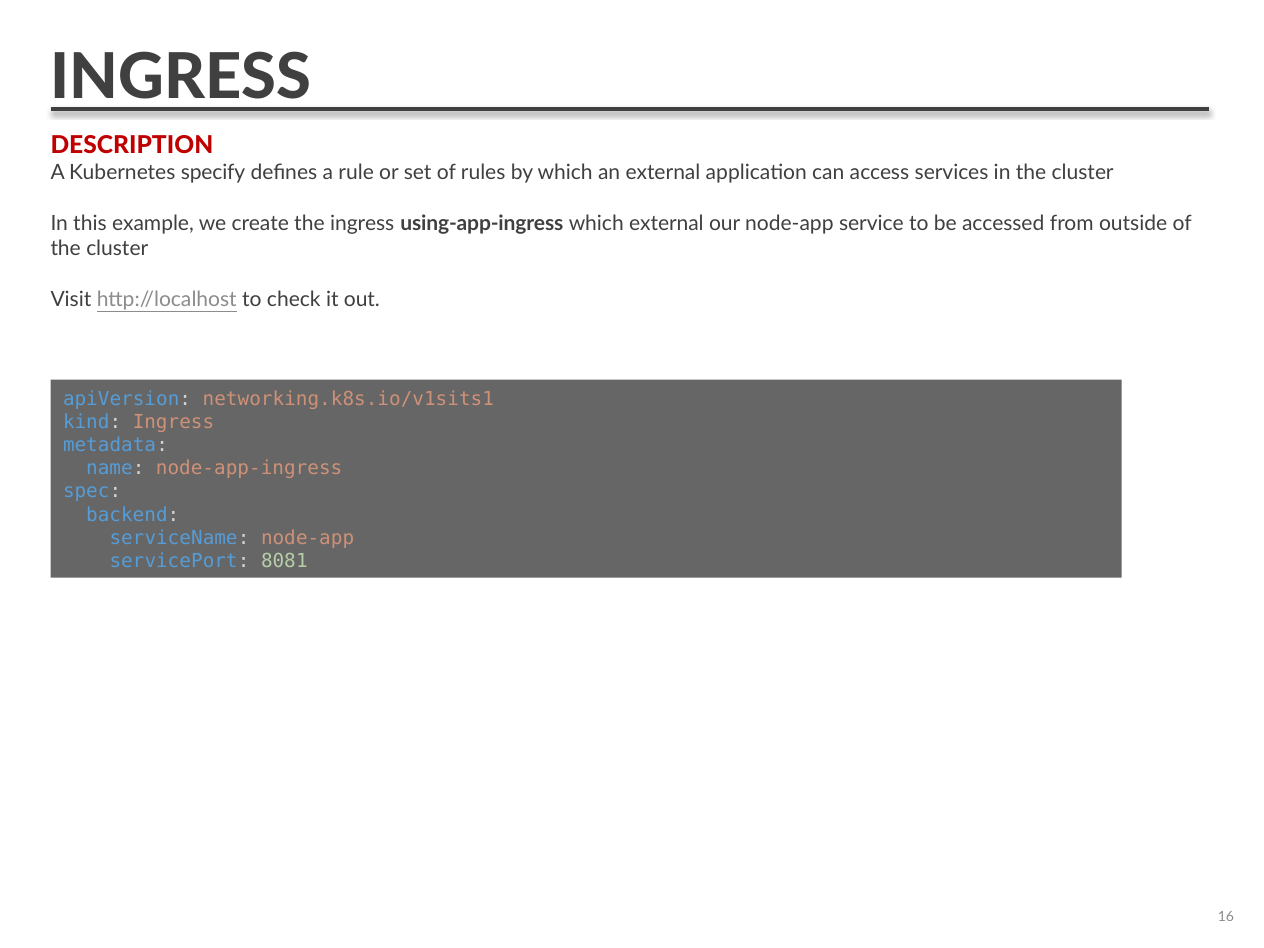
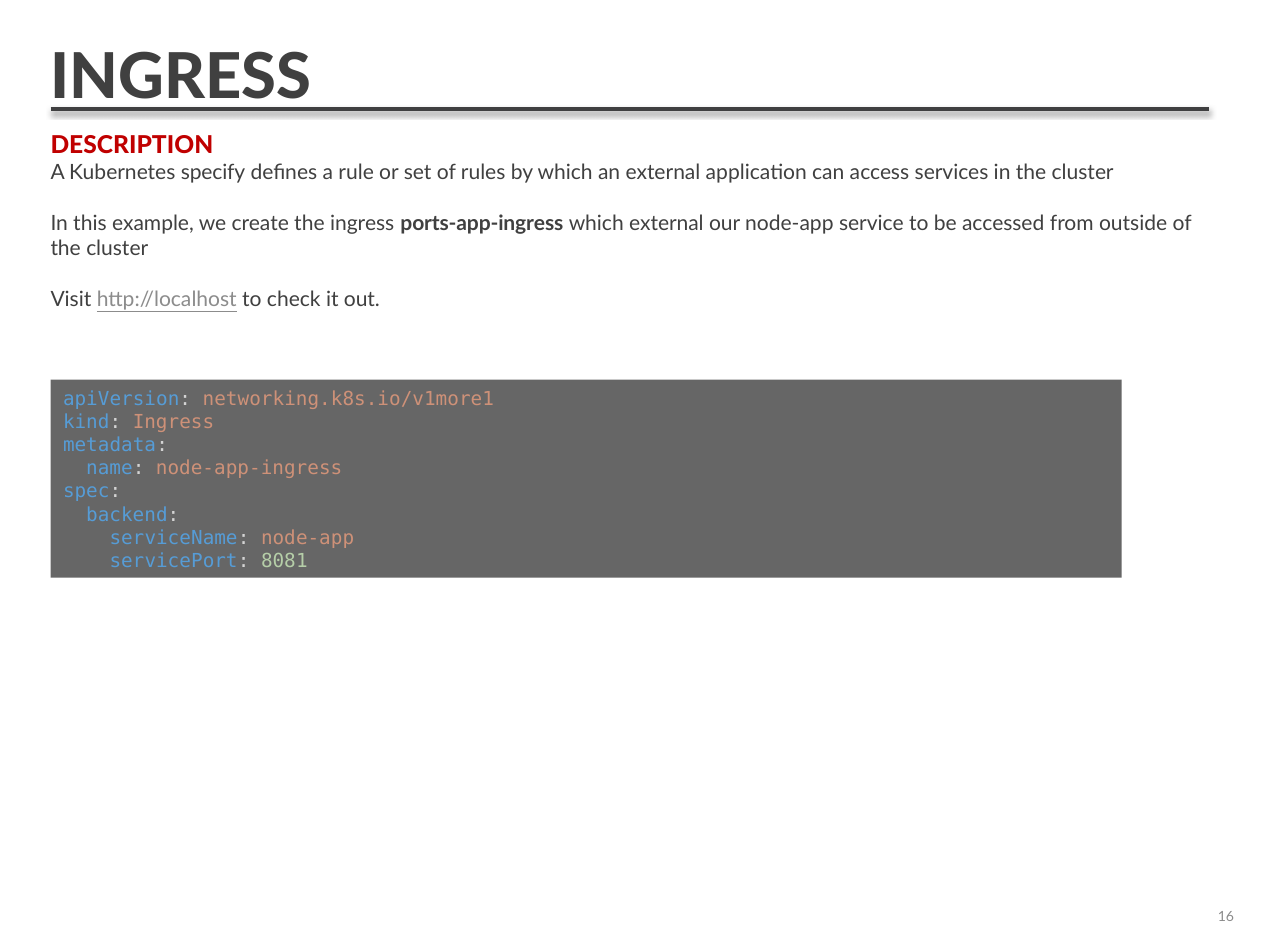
using-app-ingress: using-app-ingress -> ports-app-ingress
networking.k8s.io/v1sits1: networking.k8s.io/v1sits1 -> networking.k8s.io/v1more1
